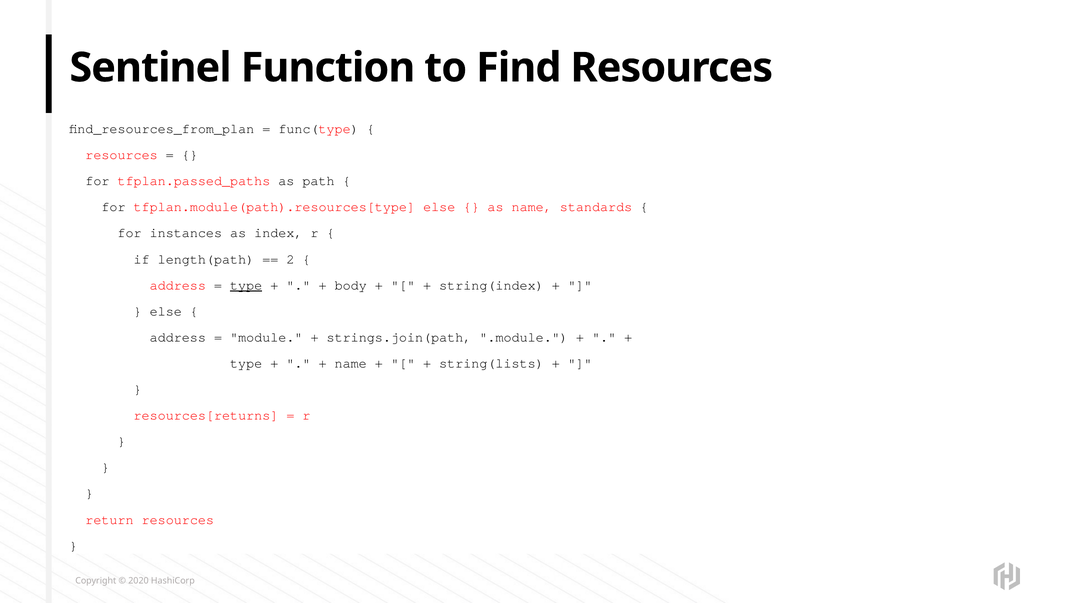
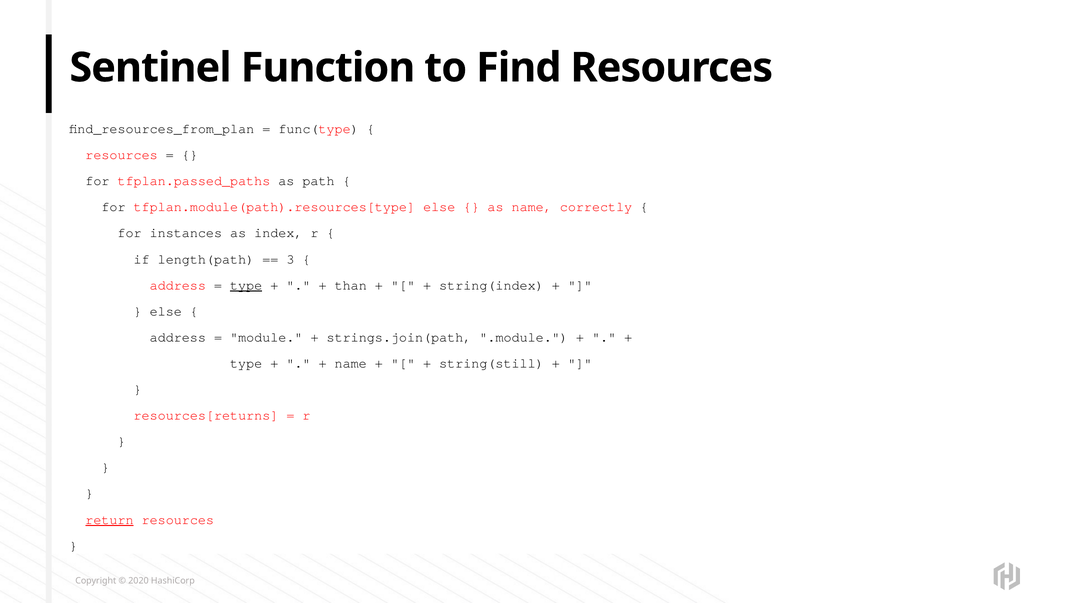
standards: standards -> correctly
2: 2 -> 3
body: body -> than
string(lists: string(lists -> string(still
return underline: none -> present
